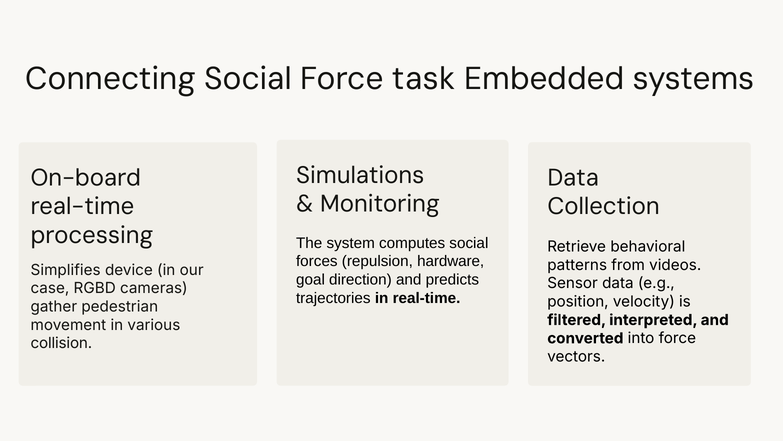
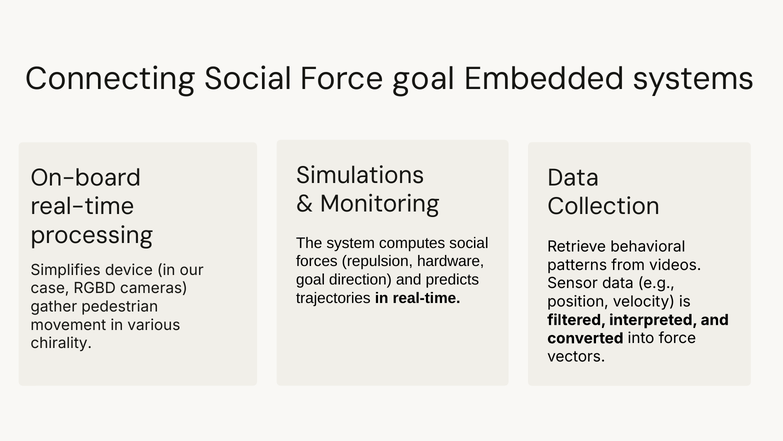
Force task: task -> goal
collision: collision -> chirality
